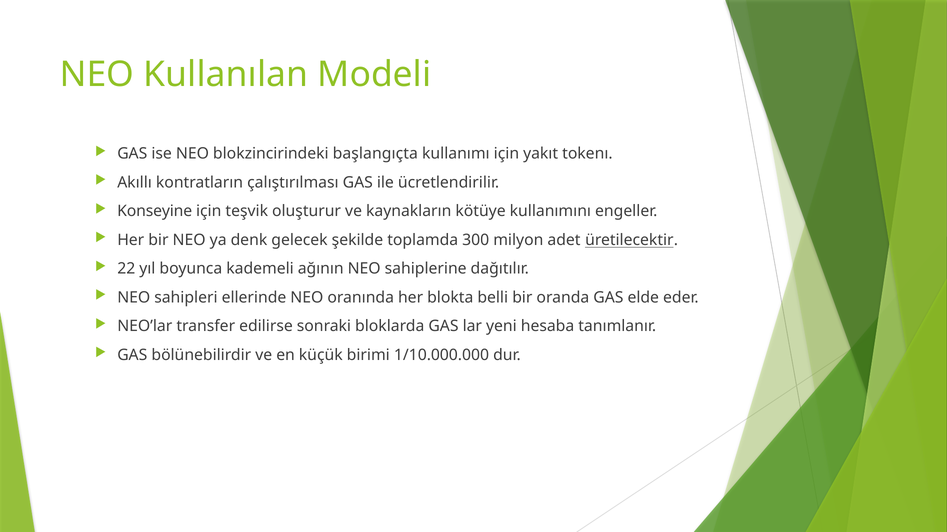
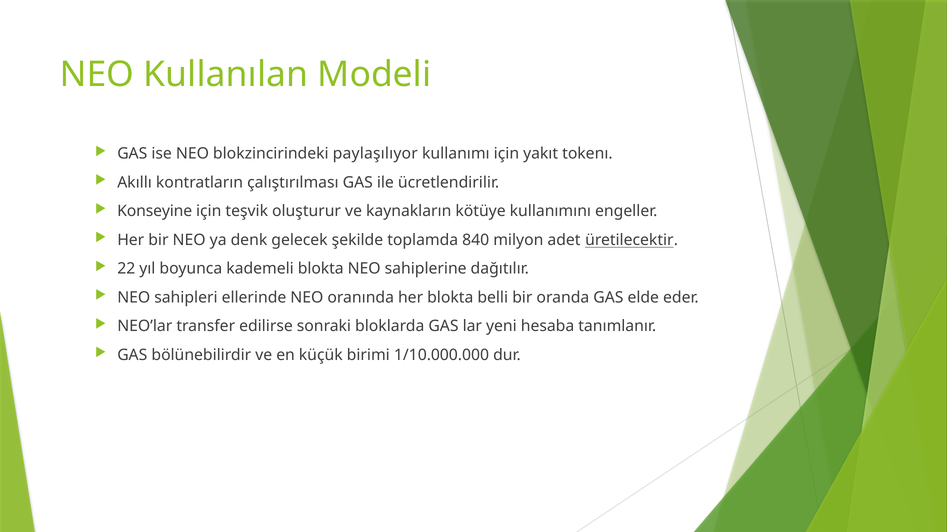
başlangıçta: başlangıçta -> paylaşılıyor
300: 300 -> 840
kademeli ağının: ağının -> blokta
